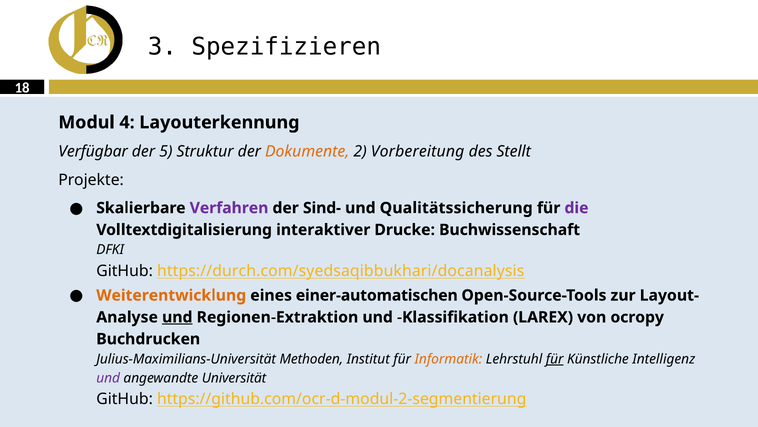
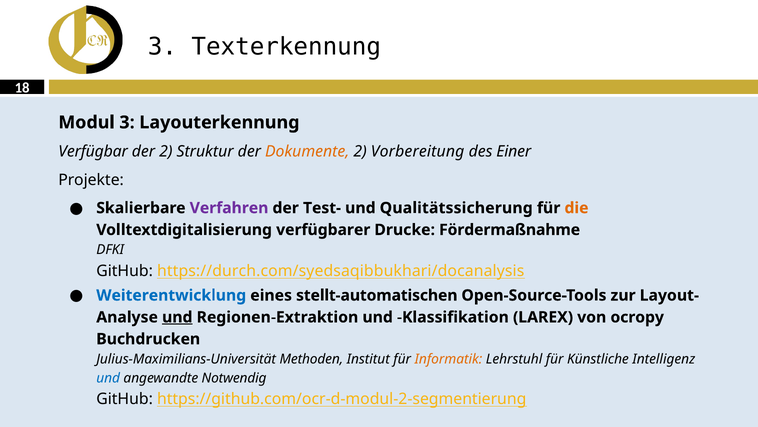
Spezifizieren: Spezifizieren -> Texterkennung
Modul 4: 4 -> 3
der 5: 5 -> 2
Stellt: Stellt -> Einer
Sind-: Sind- -> Test-
die colour: purple -> orange
interaktiver: interaktiver -> verfügbarer
Buchwissenschaft: Buchwissenschaft -> Fördermaßnahme
Weiterentwicklung colour: orange -> blue
einer-automatischen: einer-automatischen -> stellt-automatischen
für at (555, 359) underline: present -> none
und at (108, 377) colour: purple -> blue
Universität: Universität -> Notwendig
